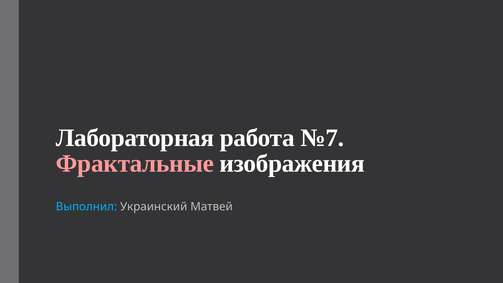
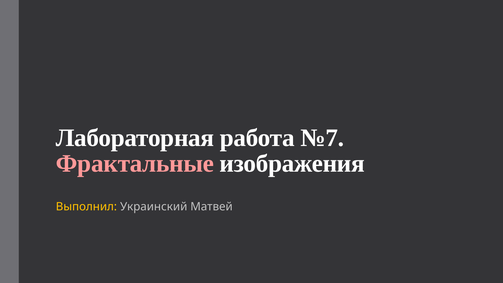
Выполнил colour: light blue -> yellow
